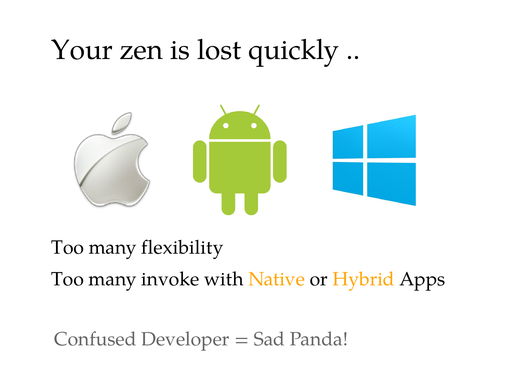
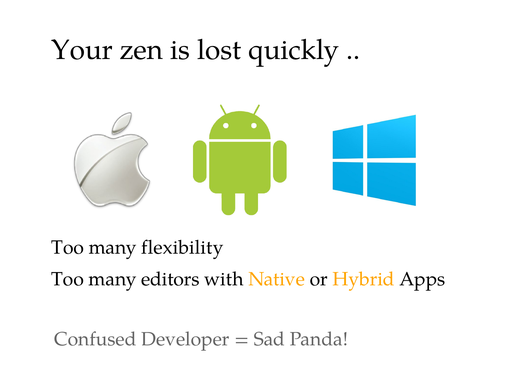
invoke: invoke -> editors
